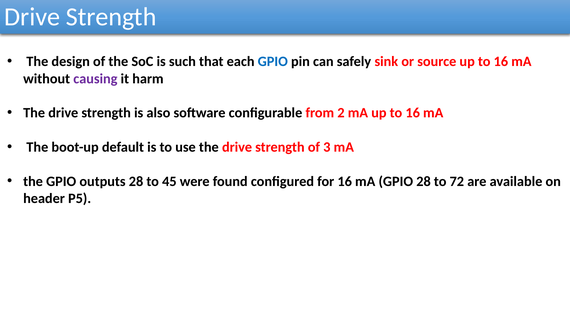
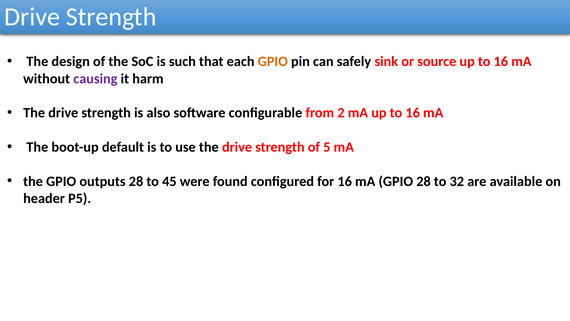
GPIO at (273, 61) colour: blue -> orange
3: 3 -> 5
72: 72 -> 32
